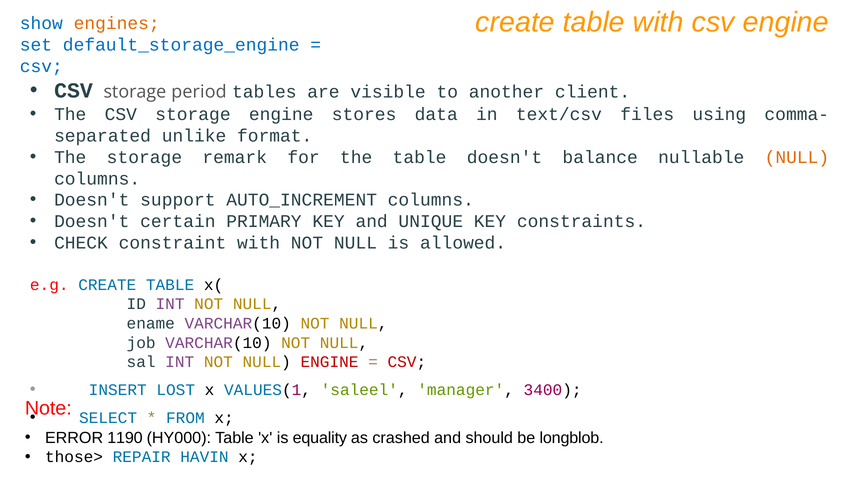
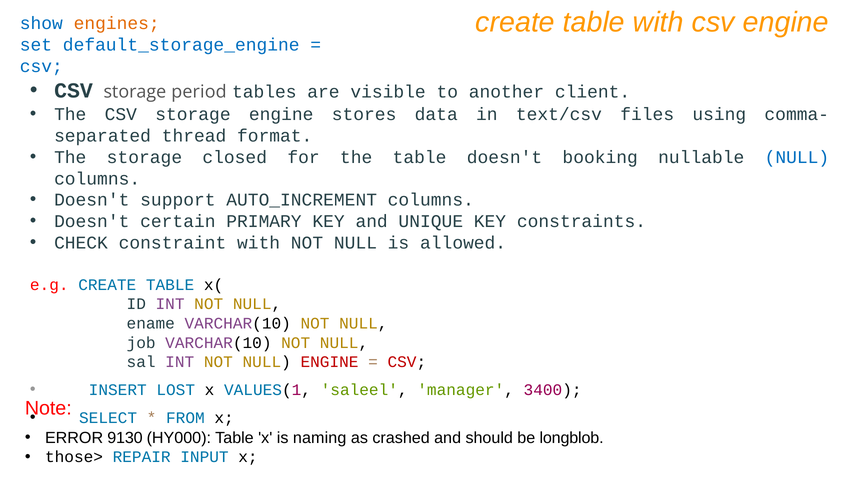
unlike: unlike -> thread
remark: remark -> closed
balance: balance -> booking
NULL at (797, 157) colour: orange -> blue
1190: 1190 -> 9130
equality: equality -> naming
HAVIN: HAVIN -> INPUT
